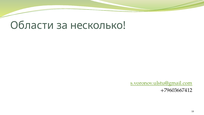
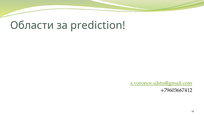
несколько: несколько -> prediction
